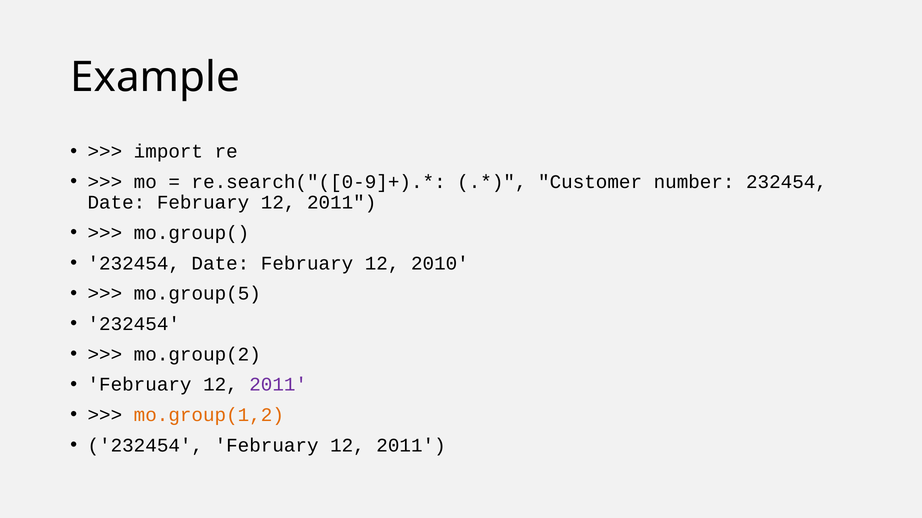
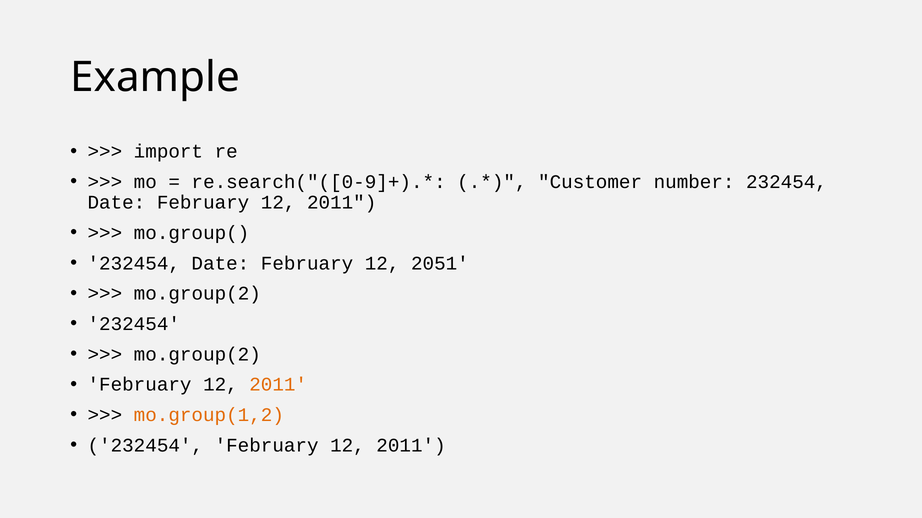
2010: 2010 -> 2051
mo.group(5 at (197, 294): mo.group(5 -> mo.group(2
2011 at (278, 385) colour: purple -> orange
